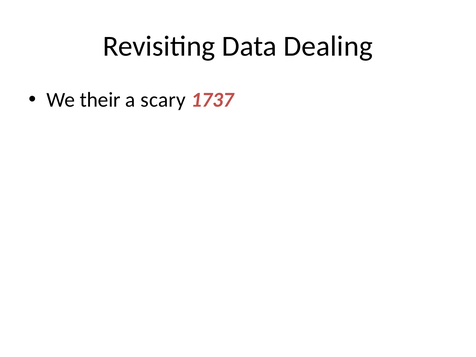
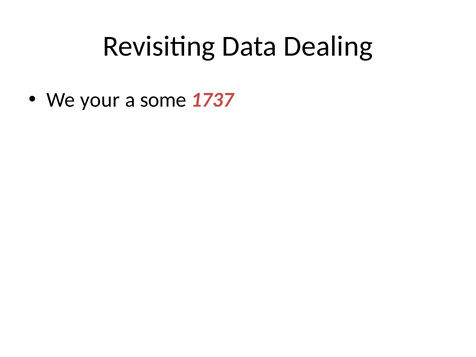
their: their -> your
scary: scary -> some
